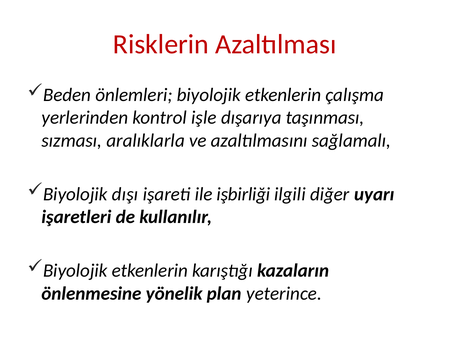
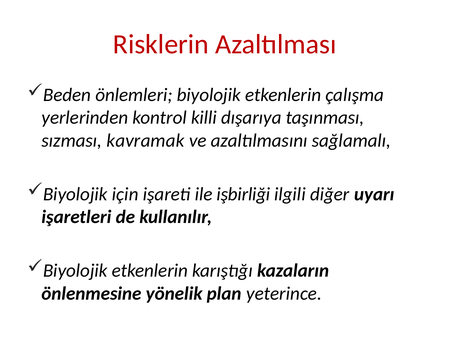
işle: işle -> killi
aralıklarla: aralıklarla -> kavramak
dışı: dışı -> için
